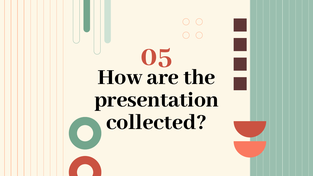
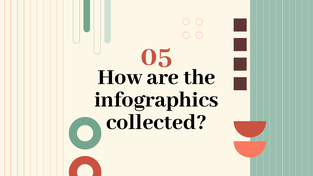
presentation: presentation -> infographics
